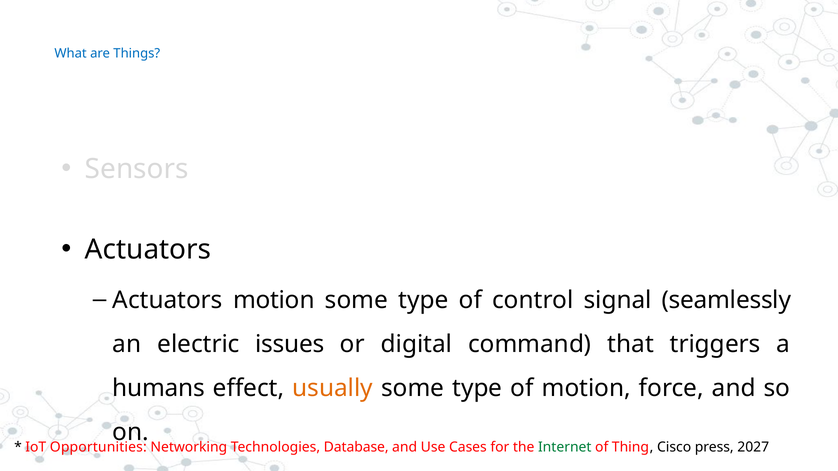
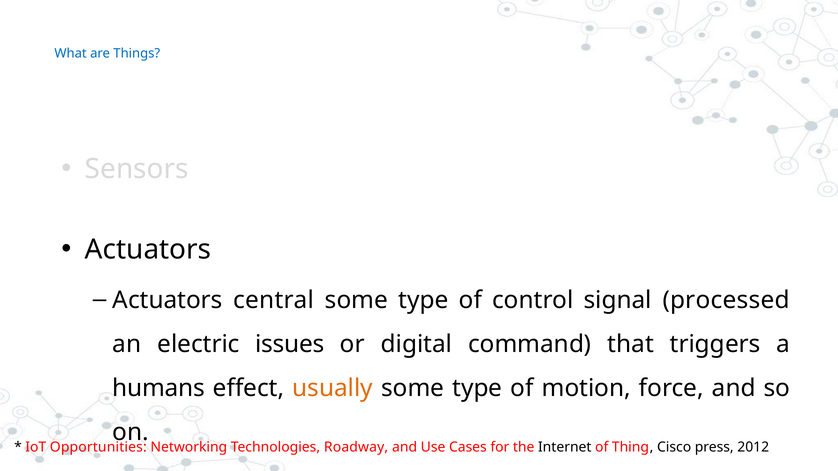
Actuators motion: motion -> central
seamlessly: seamlessly -> processed
Database: Database -> Roadway
Internet colour: green -> black
2027: 2027 -> 2012
